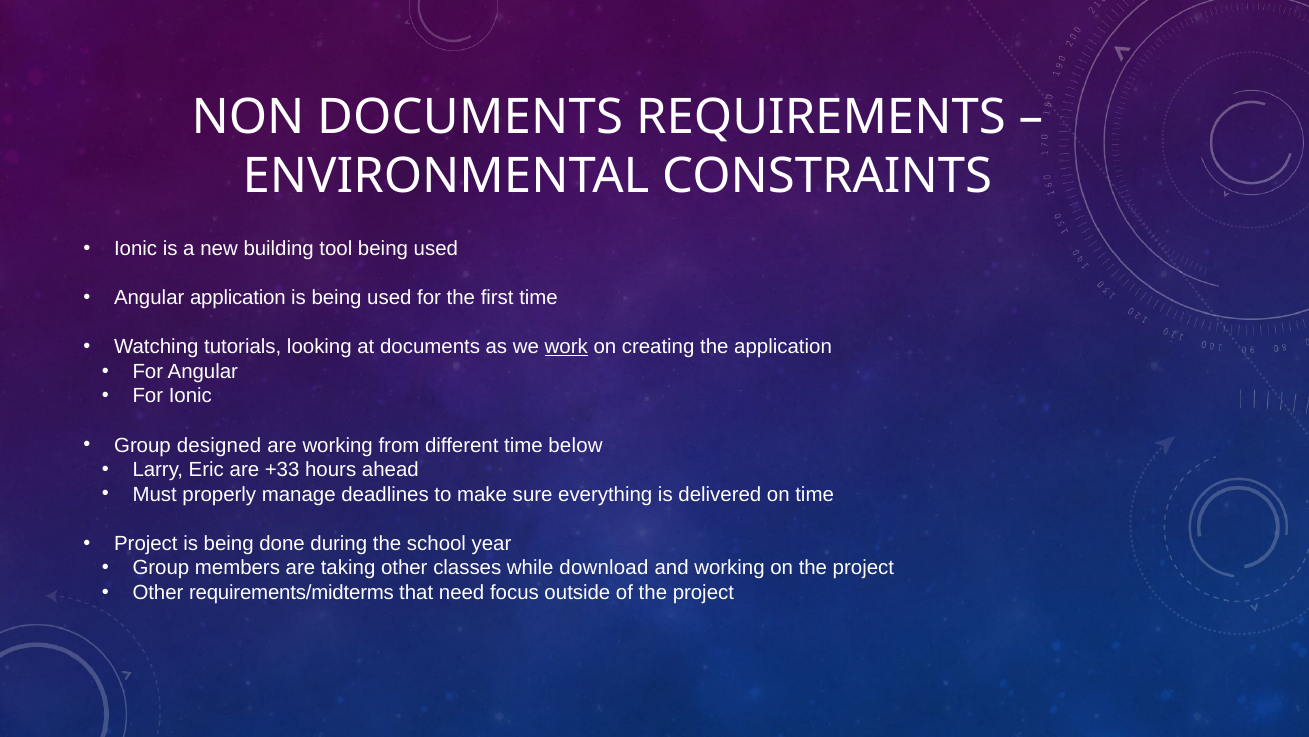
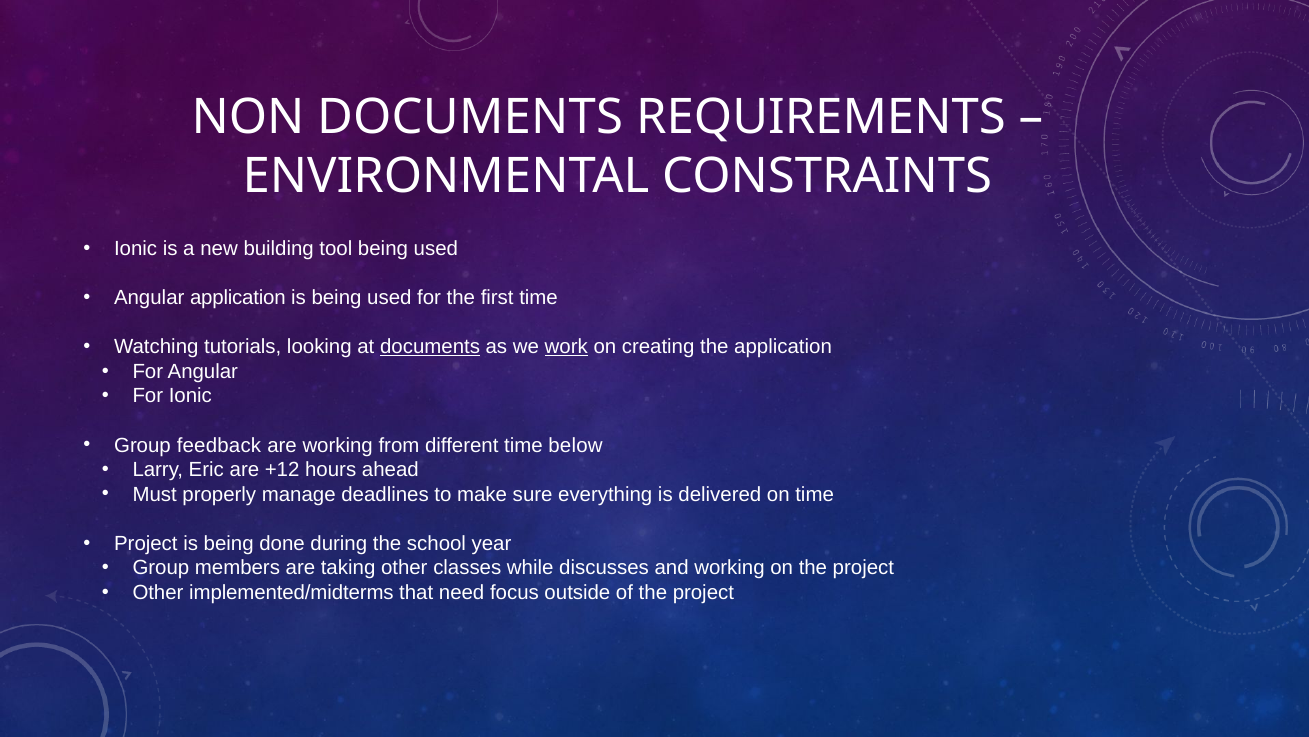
documents at (430, 347) underline: none -> present
designed: designed -> feedback
+33: +33 -> +12
download: download -> discusses
requirements/midterms: requirements/midterms -> implemented/midterms
